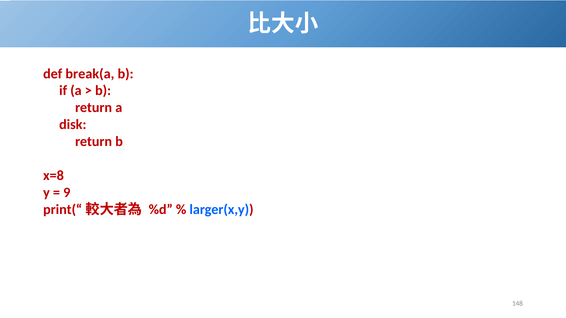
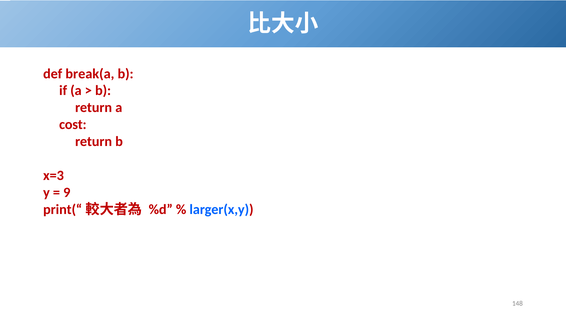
disk: disk -> cost
x=8: x=8 -> x=3
